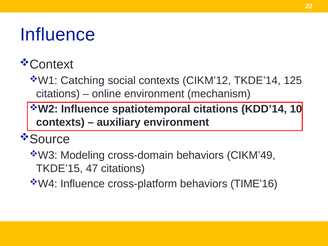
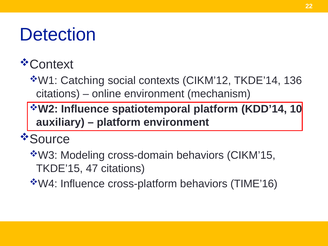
Influence at (58, 35): Influence -> Detection
125: 125 -> 136
spatiotemporal citations: citations -> platform
contexts at (60, 122): contexts -> auxiliary
auxiliary at (119, 122): auxiliary -> platform
CIKM’49: CIKM’49 -> CIKM’15
